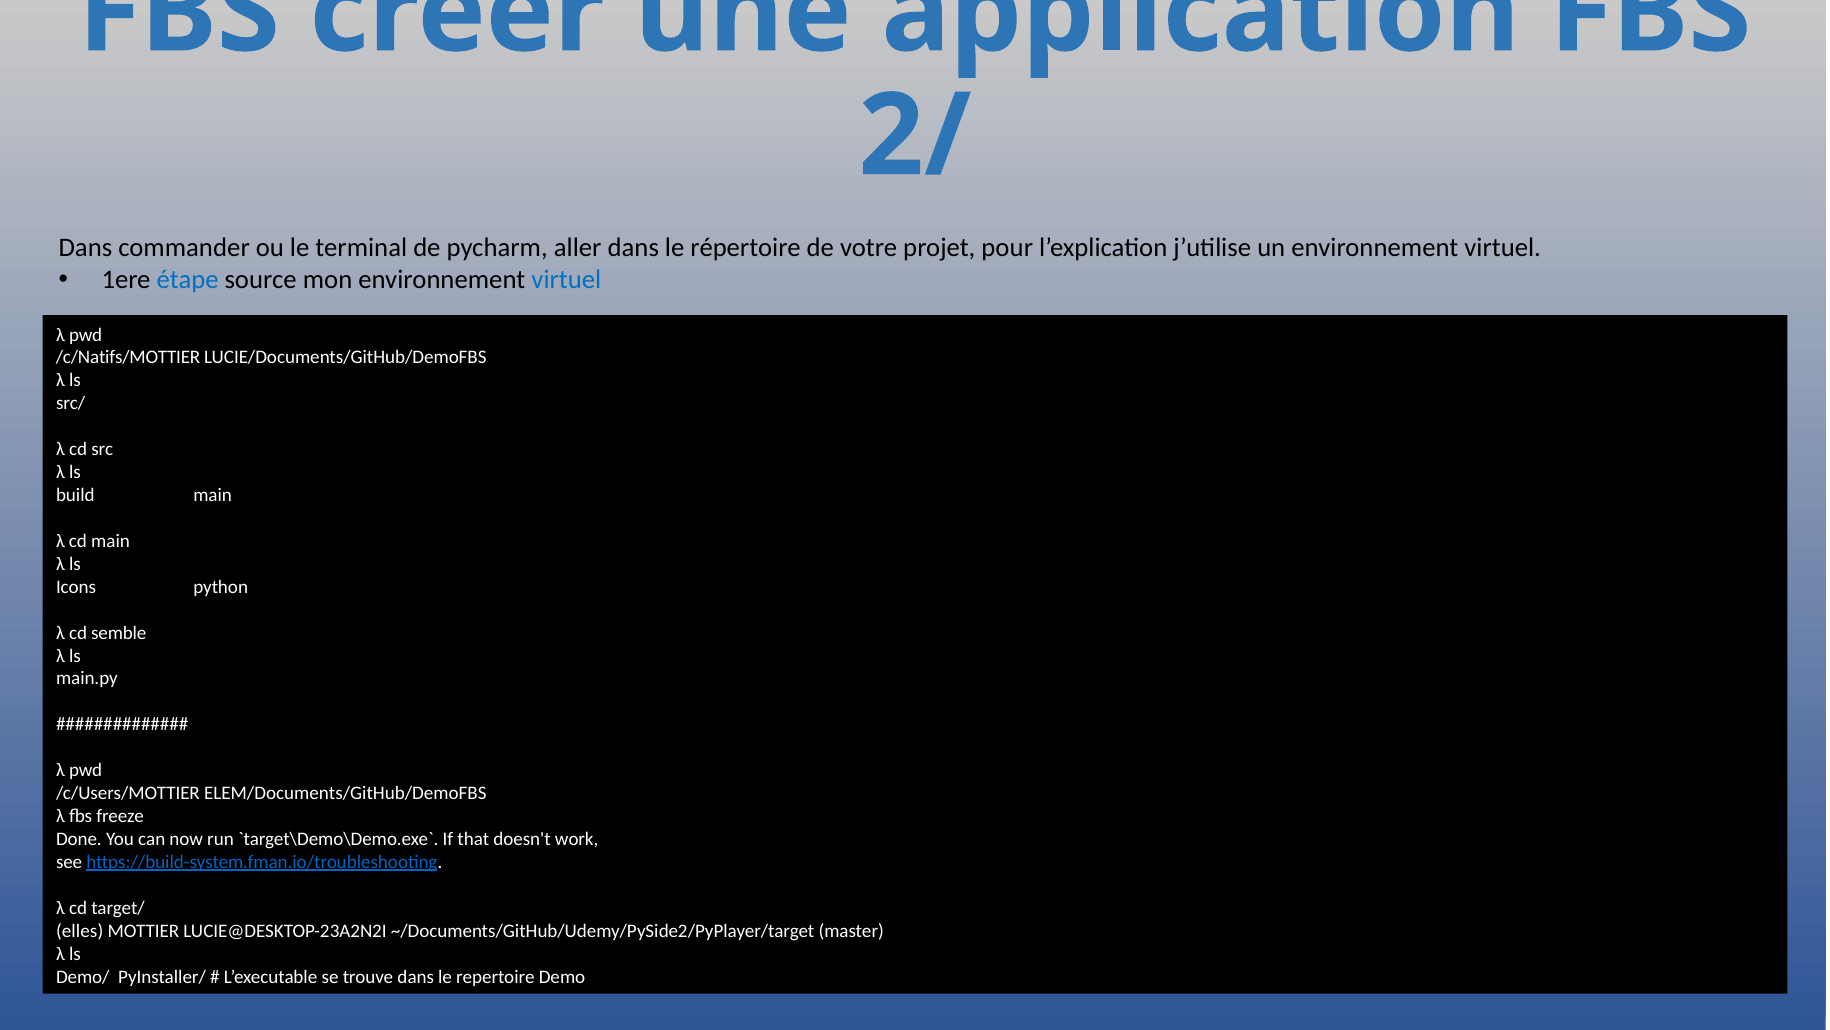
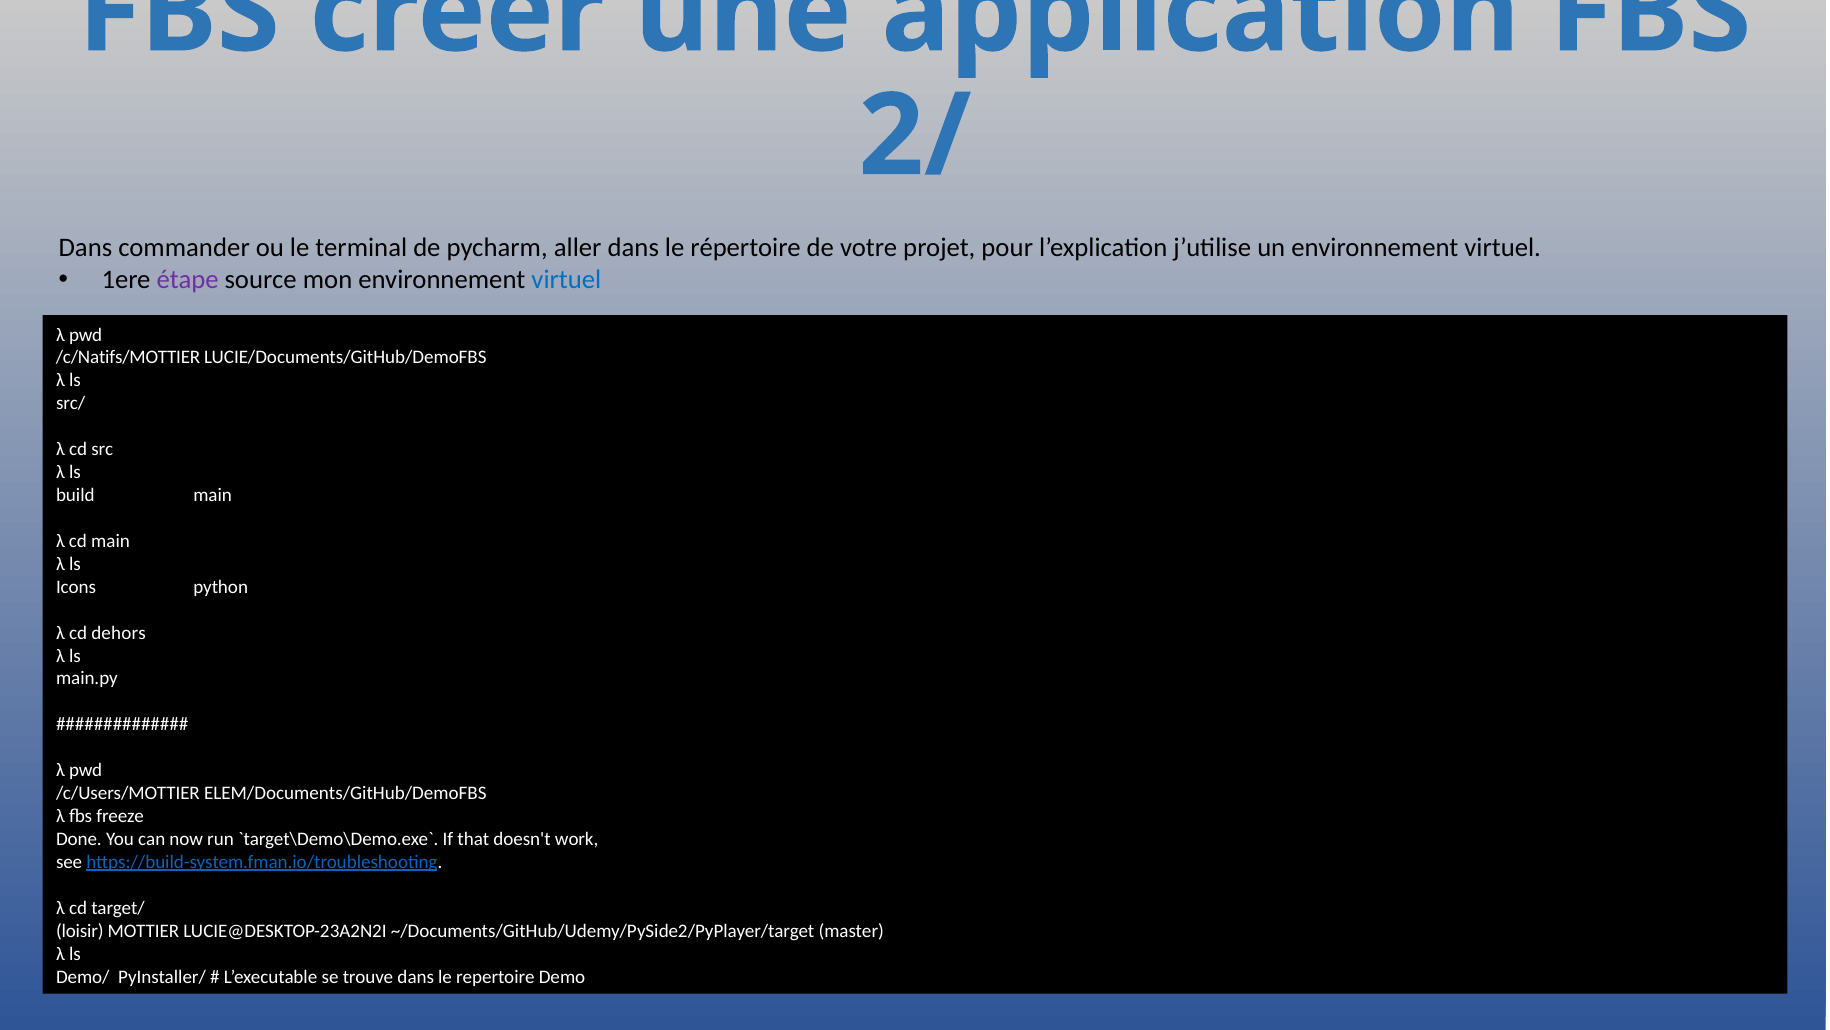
étape colour: blue -> purple
semble: semble -> dehors
elles: elles -> loisir
